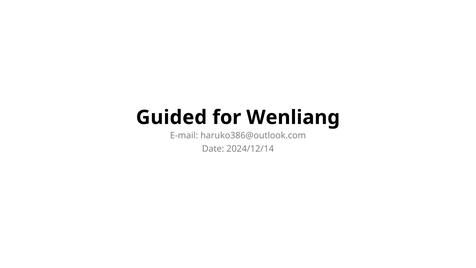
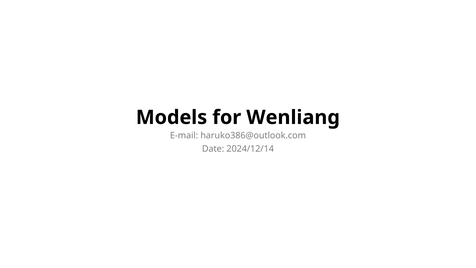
Guided: Guided -> Models
